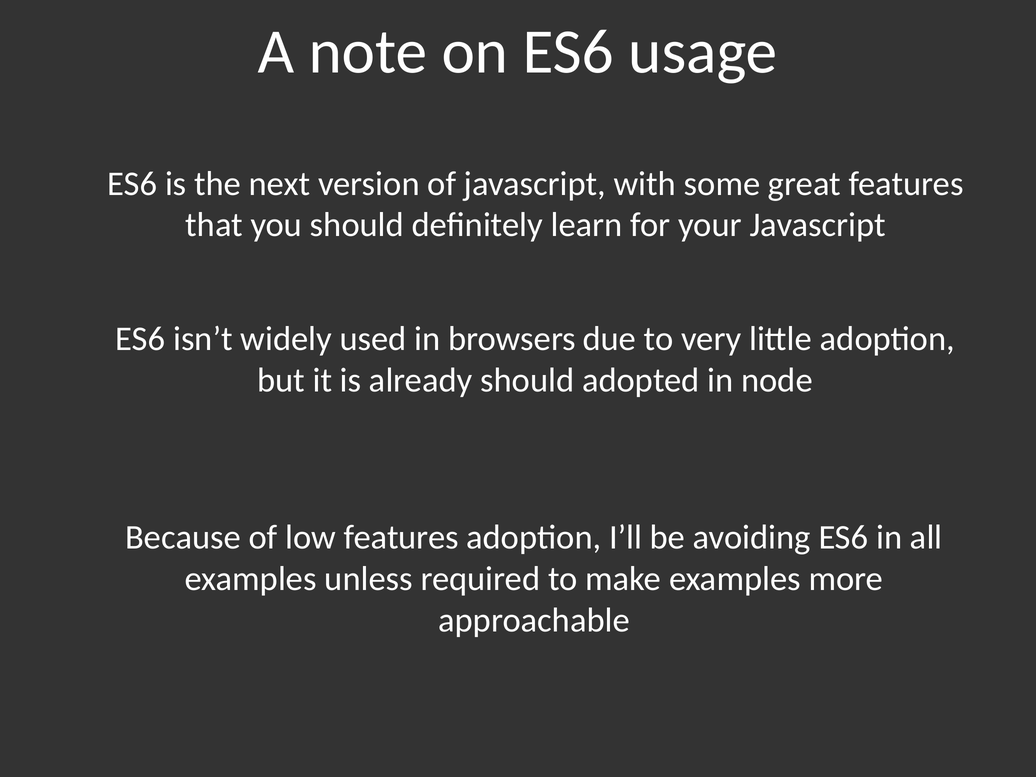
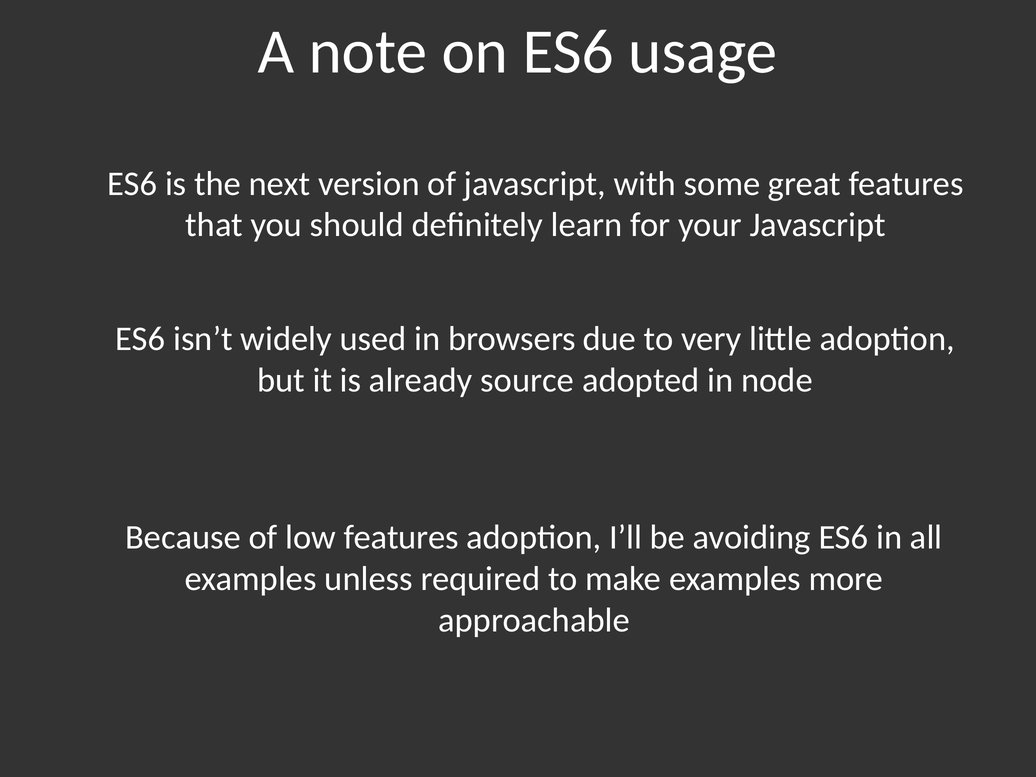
already should: should -> source
